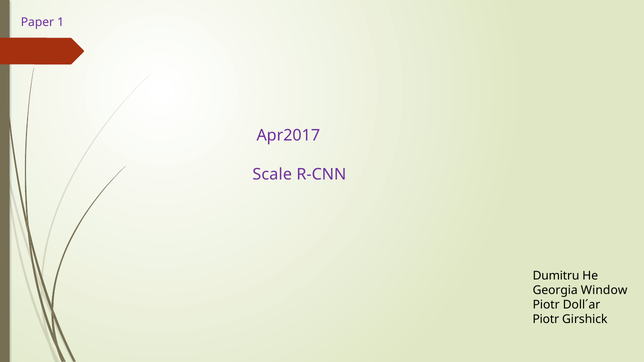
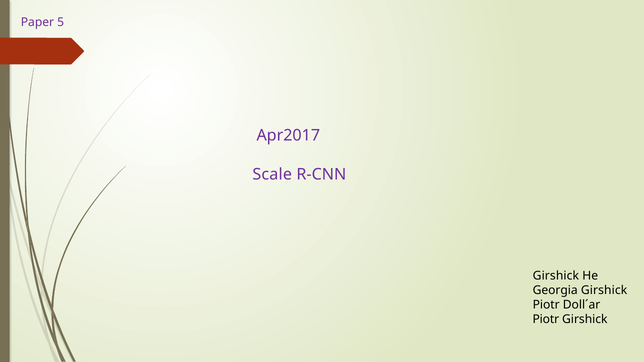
1: 1 -> 5
Dumitru at (556, 276): Dumitru -> Girshick
Georgia Window: Window -> Girshick
